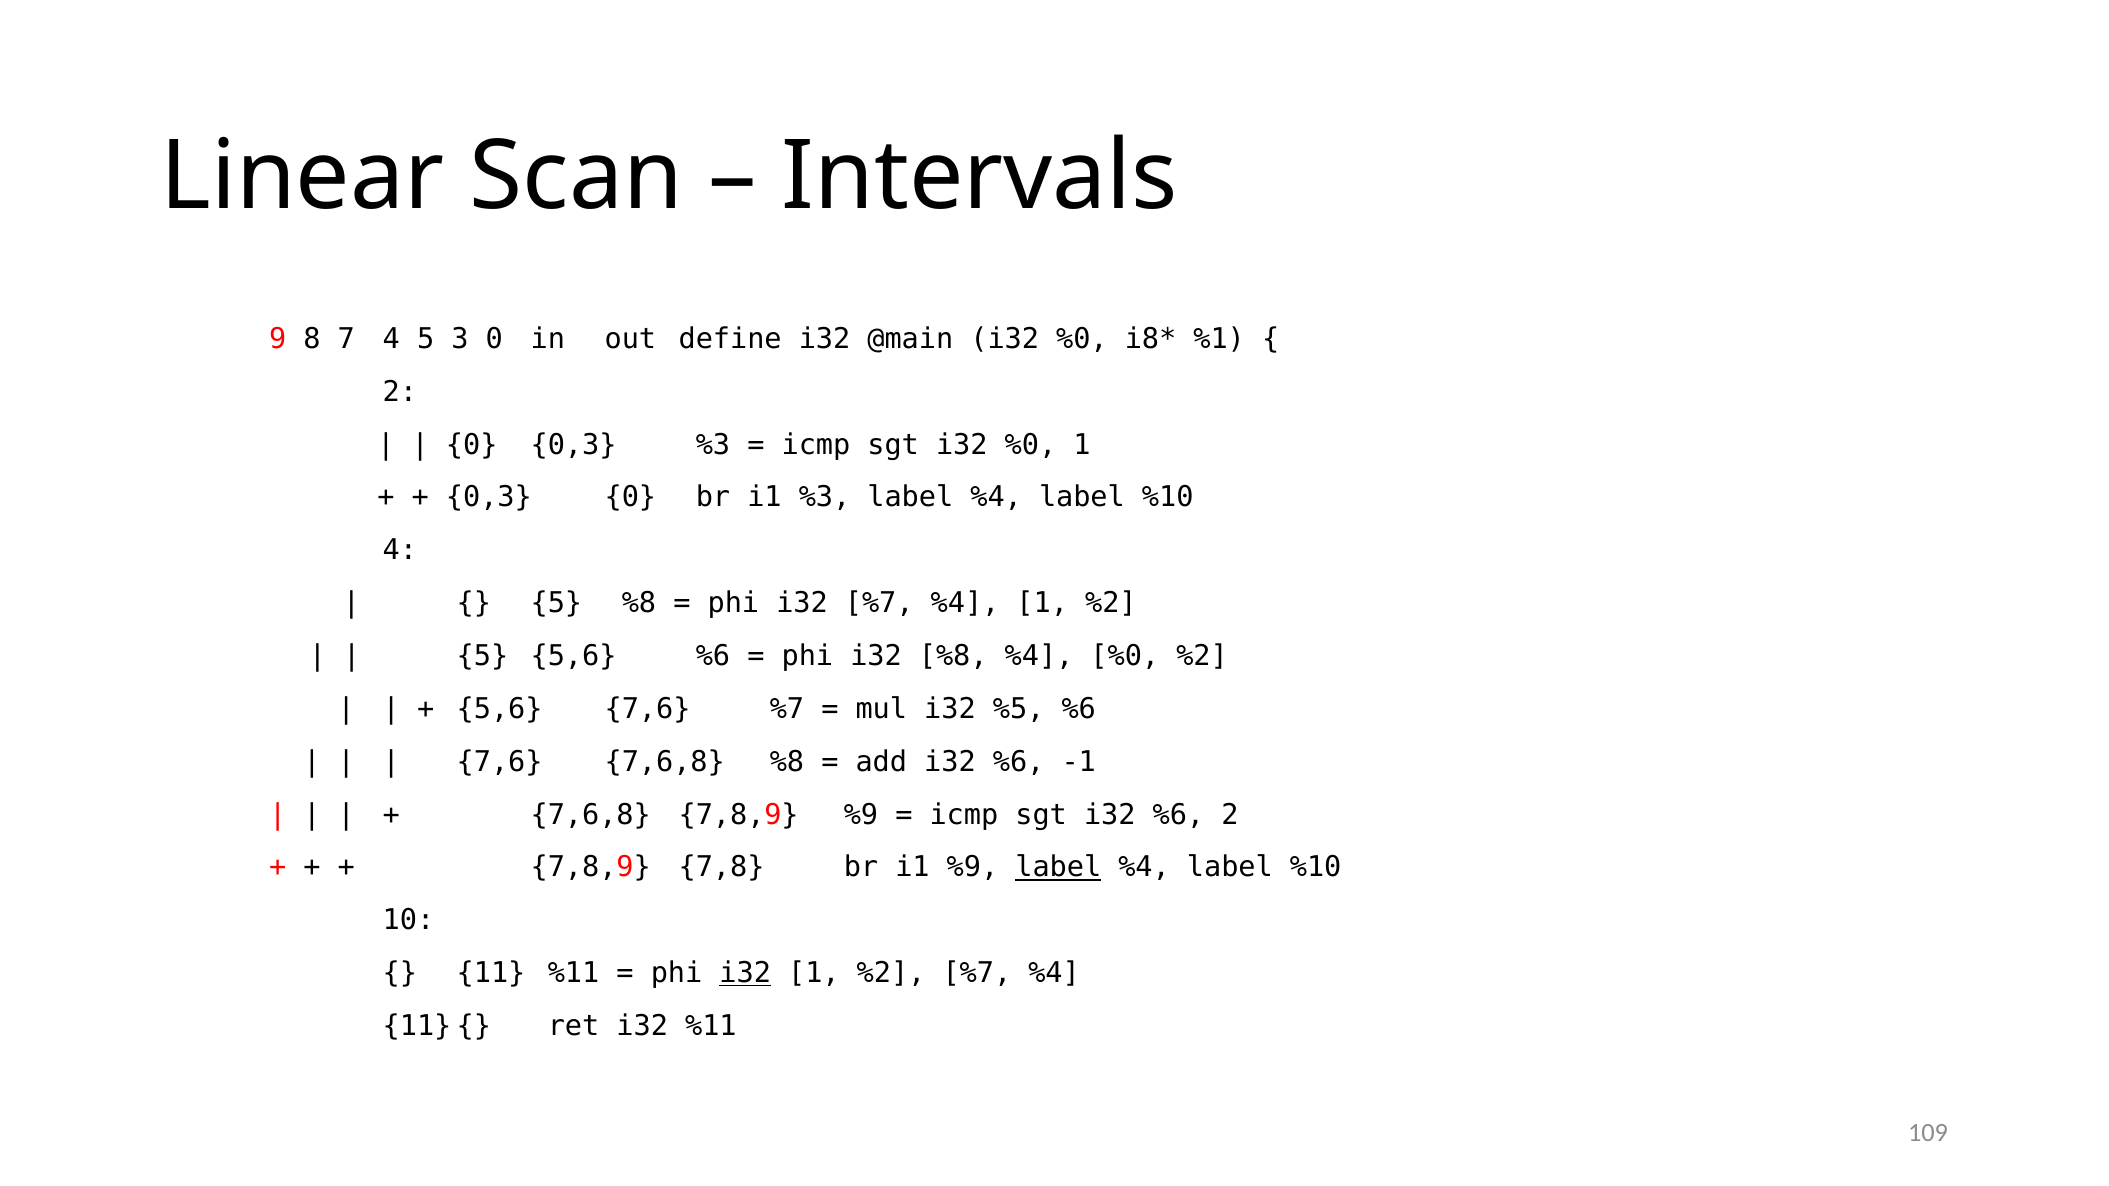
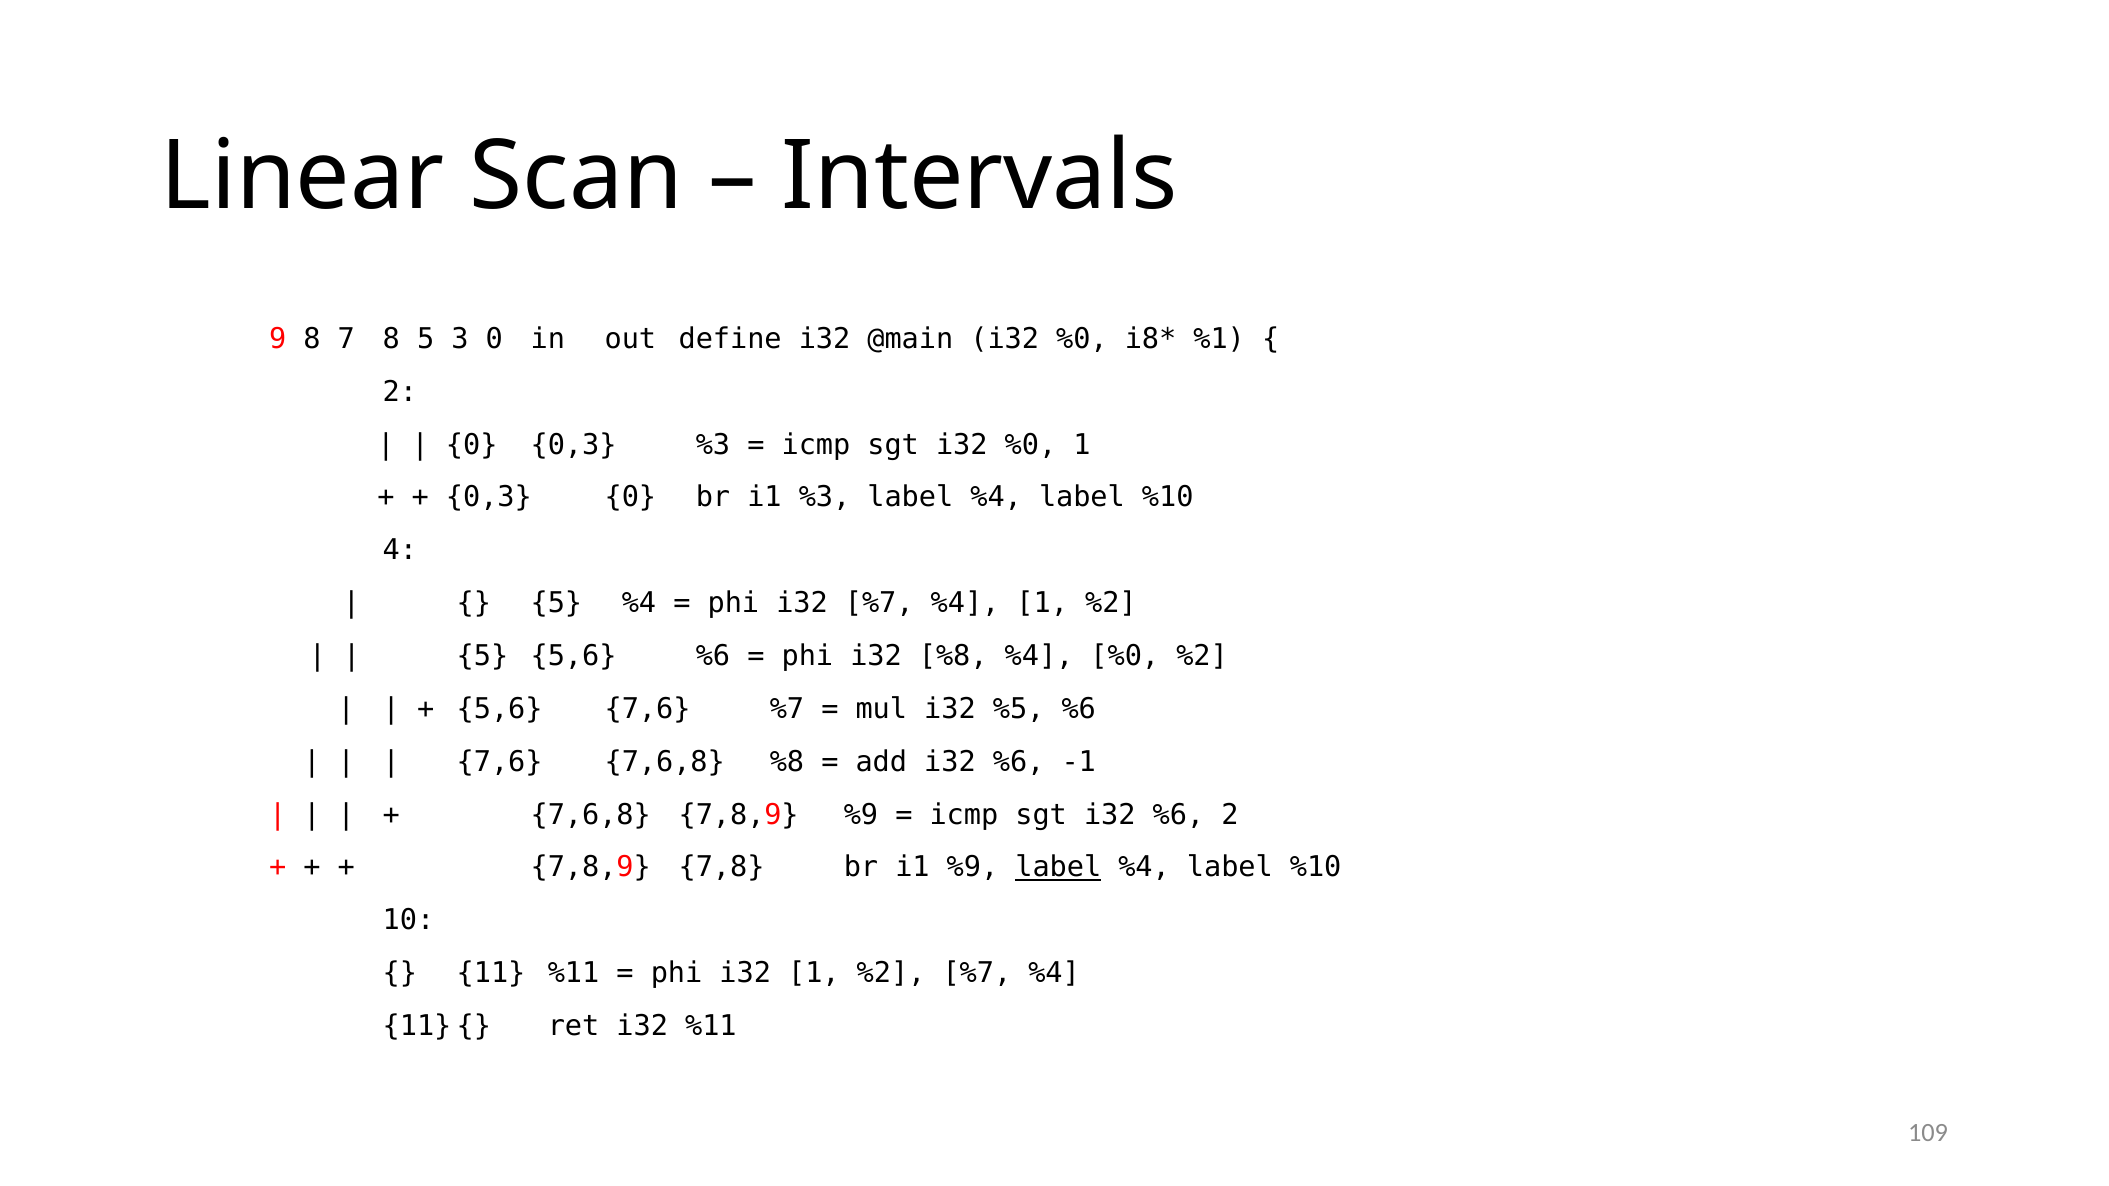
7 4: 4 -> 8
5 %8: %8 -> %4
i32 at (745, 973) underline: present -> none
